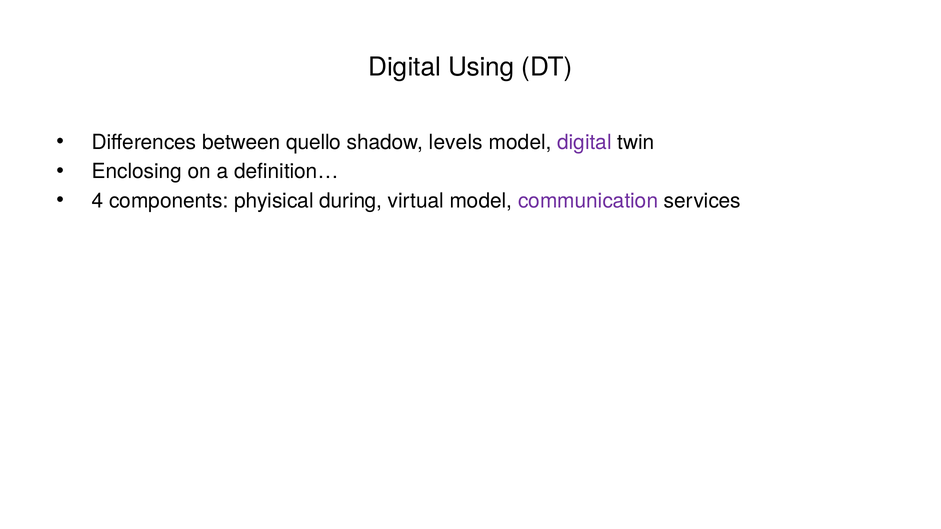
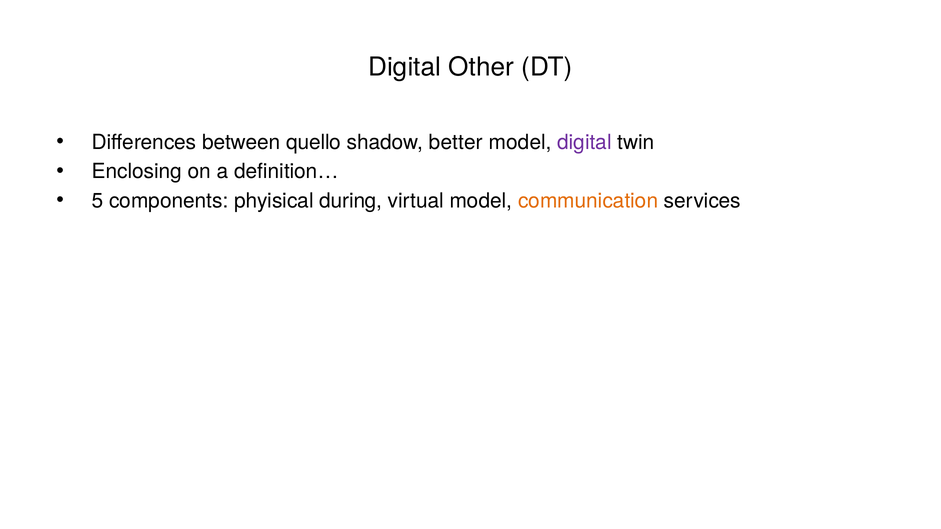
Using: Using -> Other
levels: levels -> better
4: 4 -> 5
communication colour: purple -> orange
